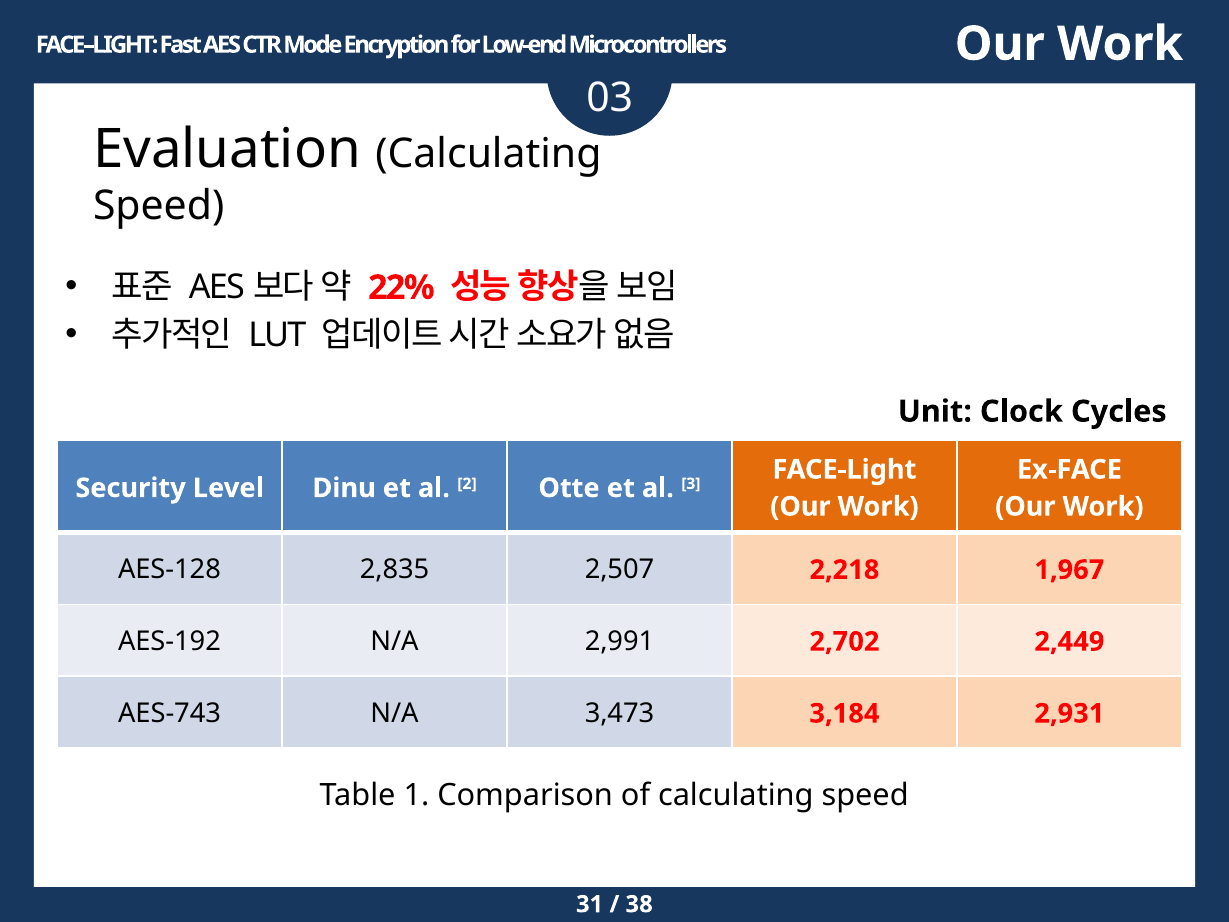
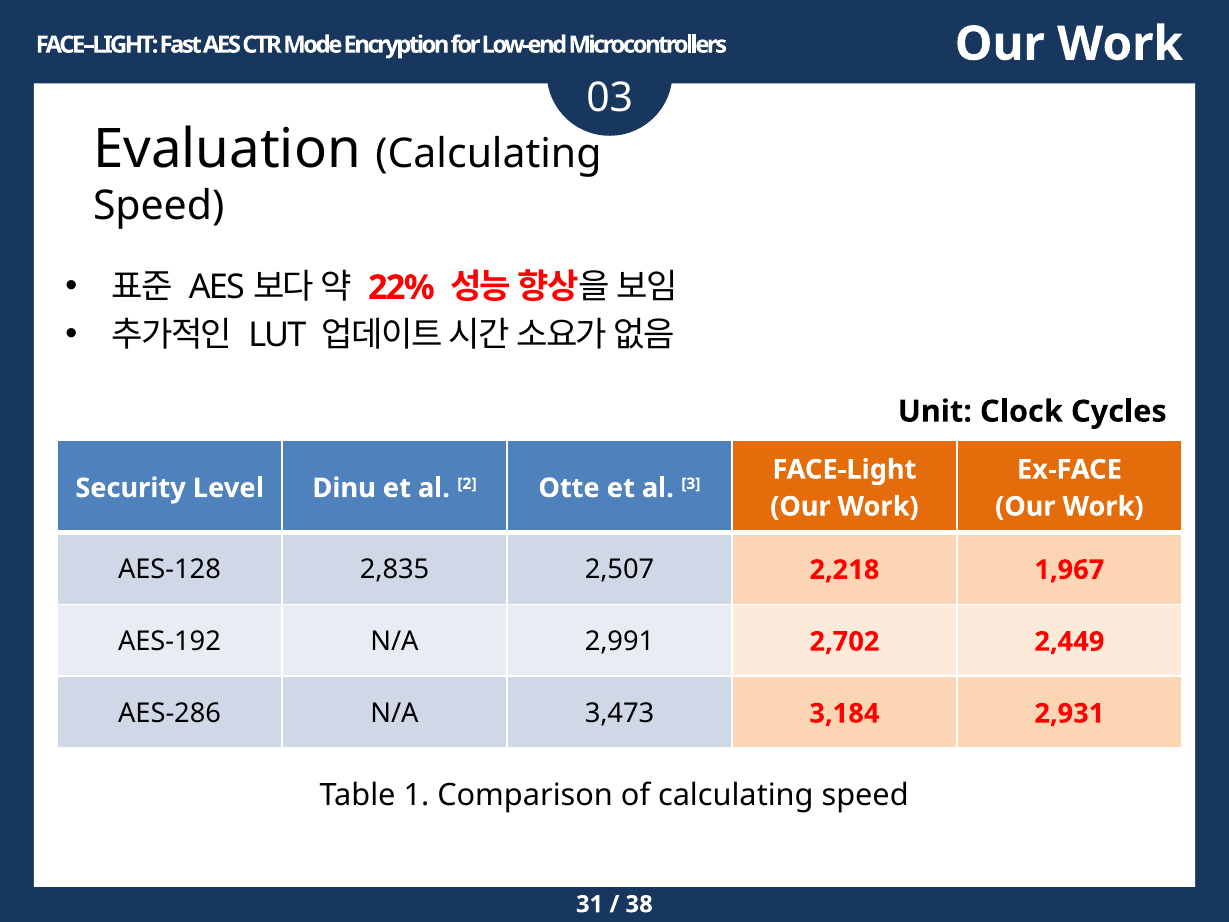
AES-743: AES-743 -> AES-286
